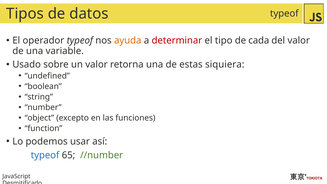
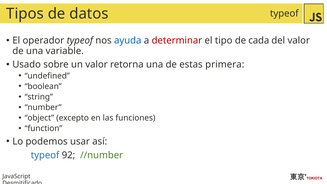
ayuda colour: orange -> blue
siquiera: siquiera -> primera
65: 65 -> 92
